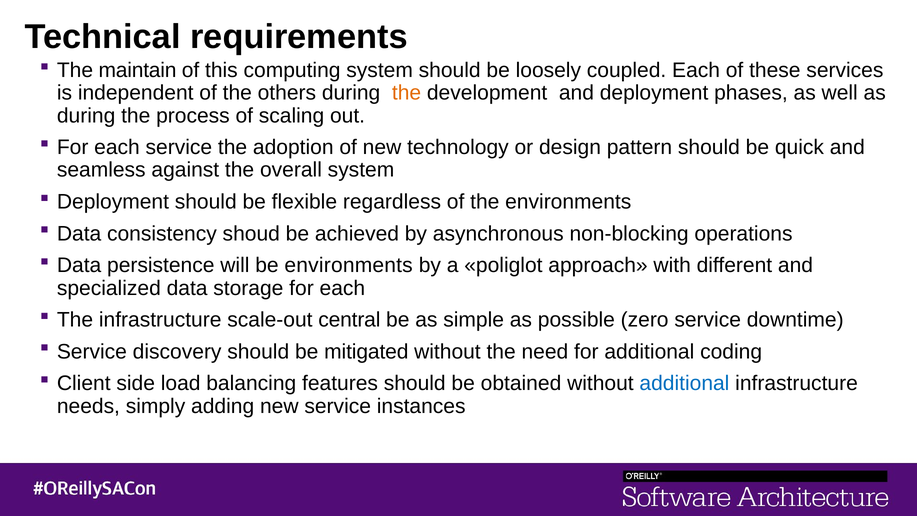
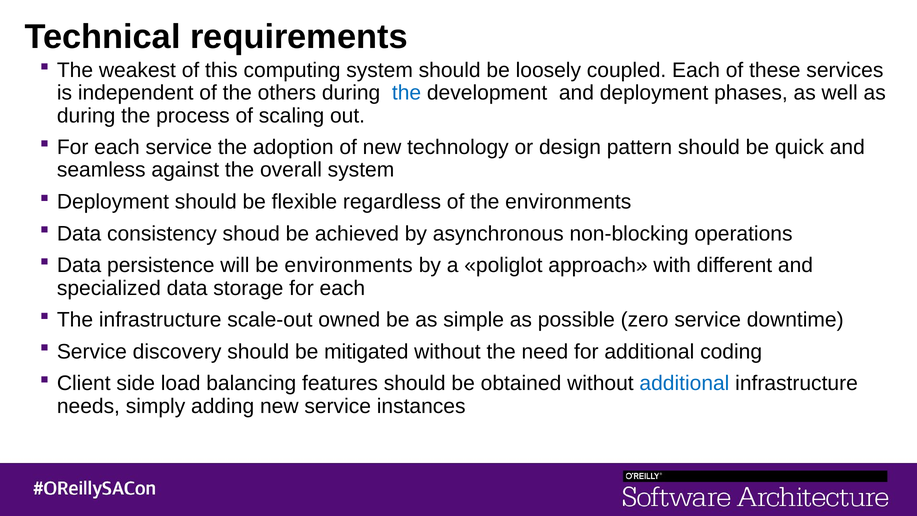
maintain: maintain -> weakest
the at (407, 93) colour: orange -> blue
central: central -> owned
